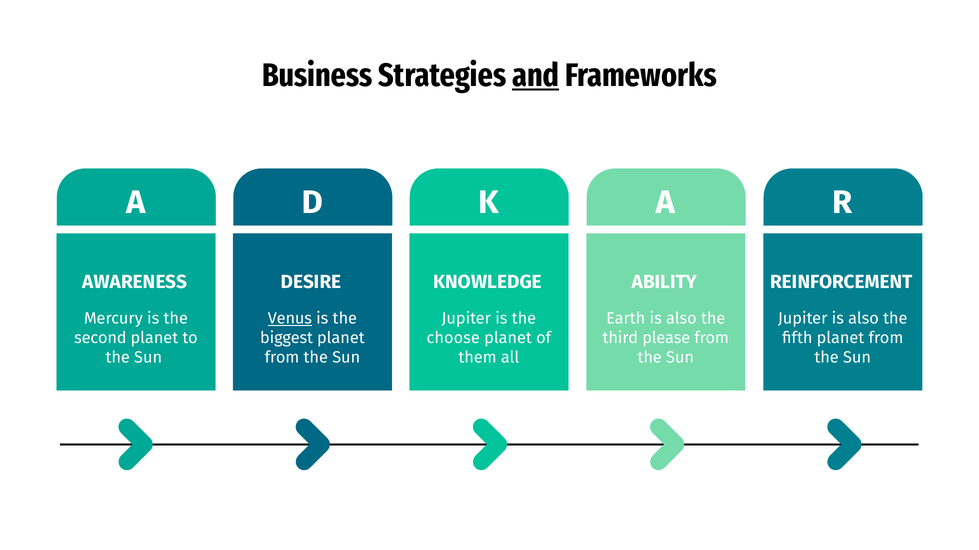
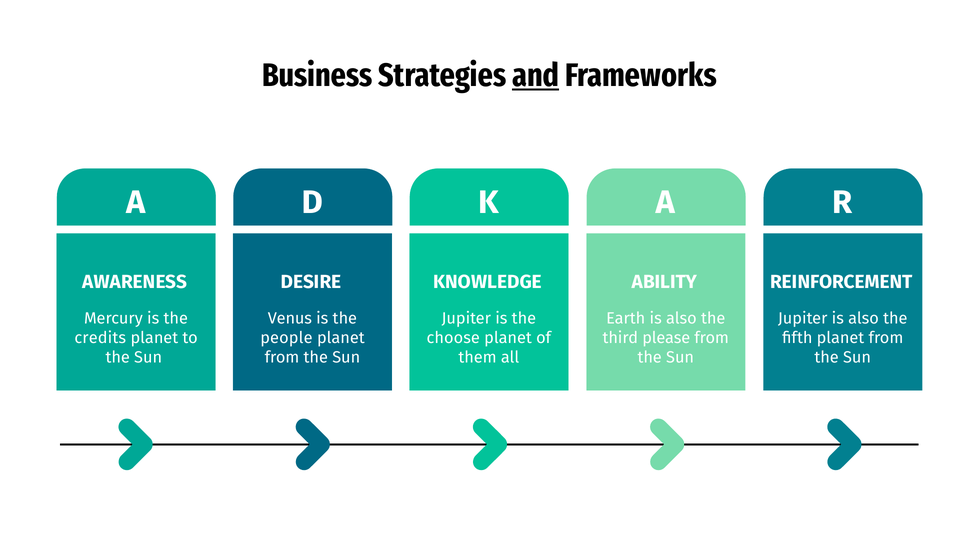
Venus underline: present -> none
second: second -> credits
biggest: biggest -> people
